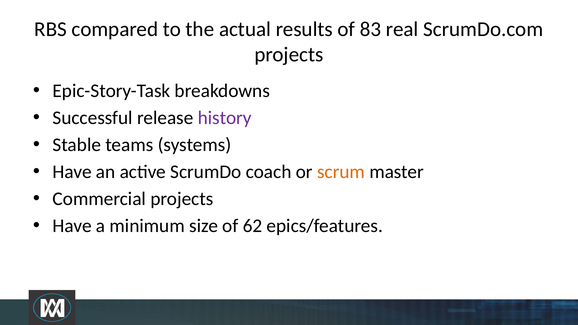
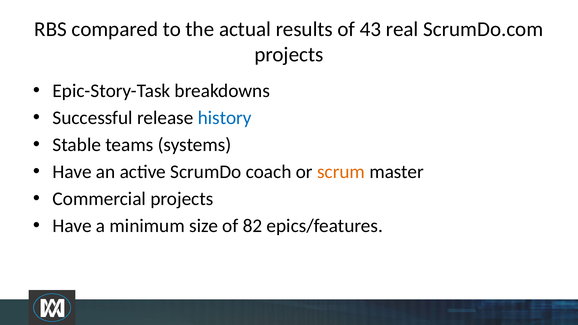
83: 83 -> 43
history colour: purple -> blue
62: 62 -> 82
